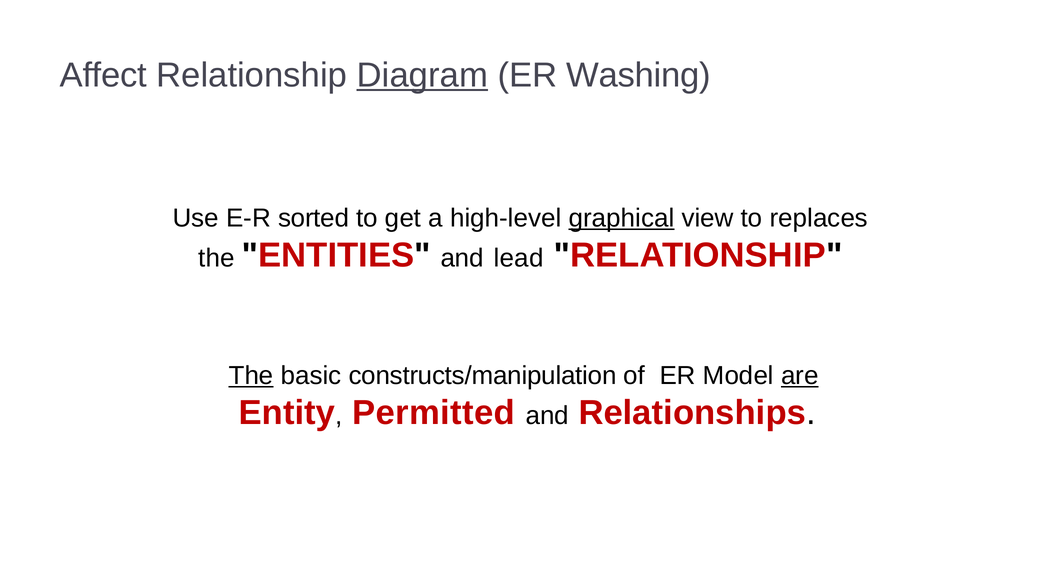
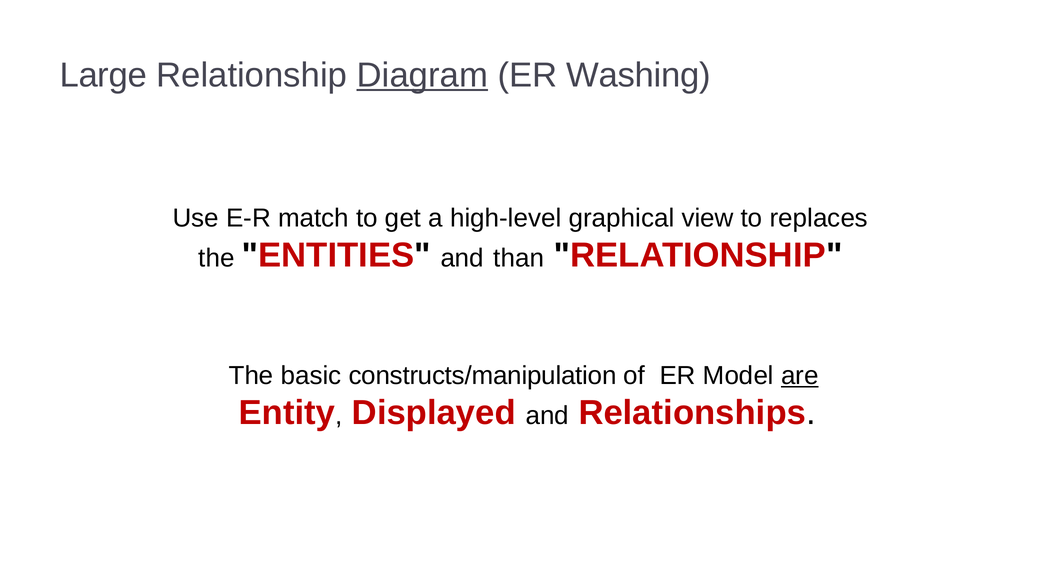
Affect: Affect -> Large
sorted: sorted -> match
graphical underline: present -> none
lead: lead -> than
The at (251, 376) underline: present -> none
Permitted: Permitted -> Displayed
